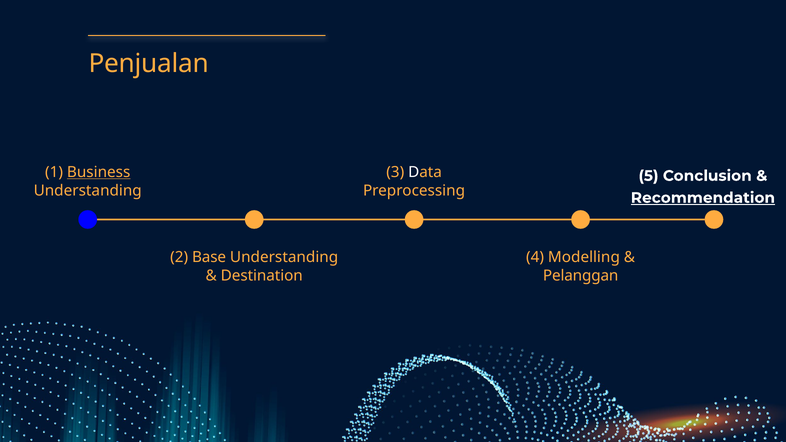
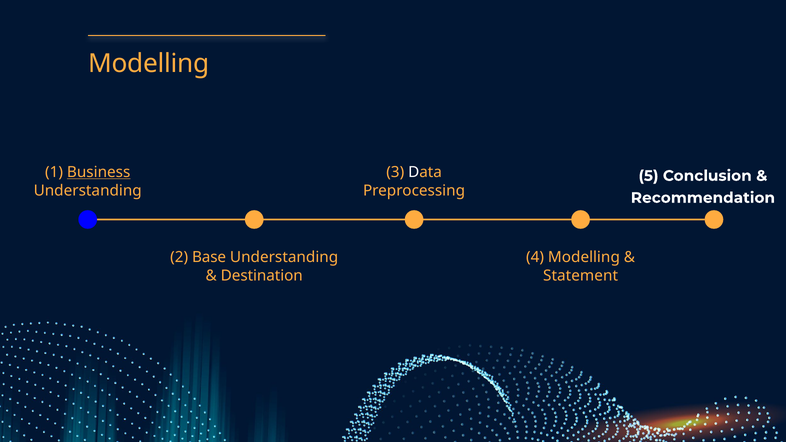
Penjualan at (149, 64): Penjualan -> Modelling
Recommendation underline: present -> none
Pelanggan: Pelanggan -> Statement
